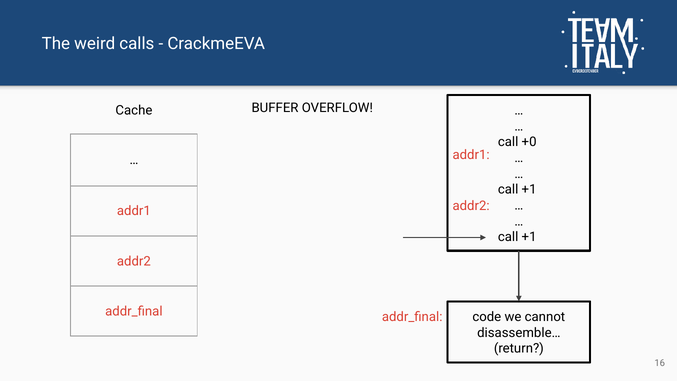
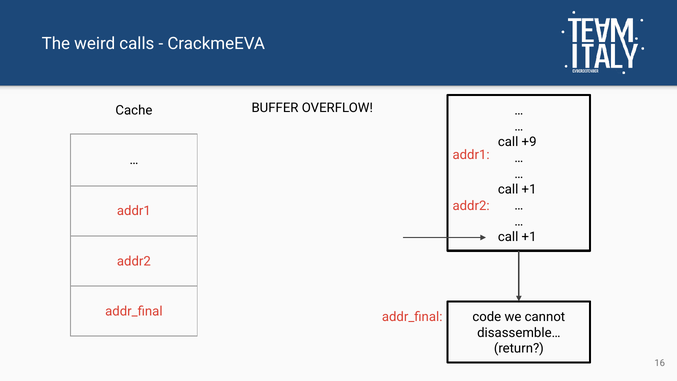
+0: +0 -> +9
